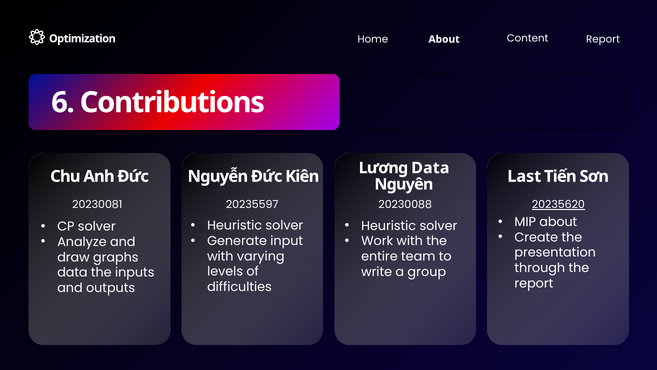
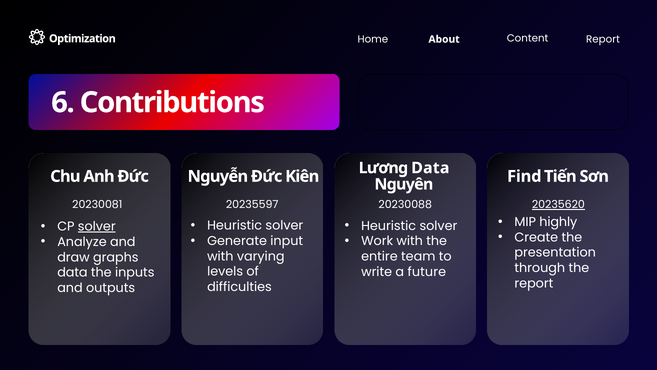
Last: Last -> Find
MIP about: about -> highly
solver at (97, 226) underline: none -> present
group: group -> future
